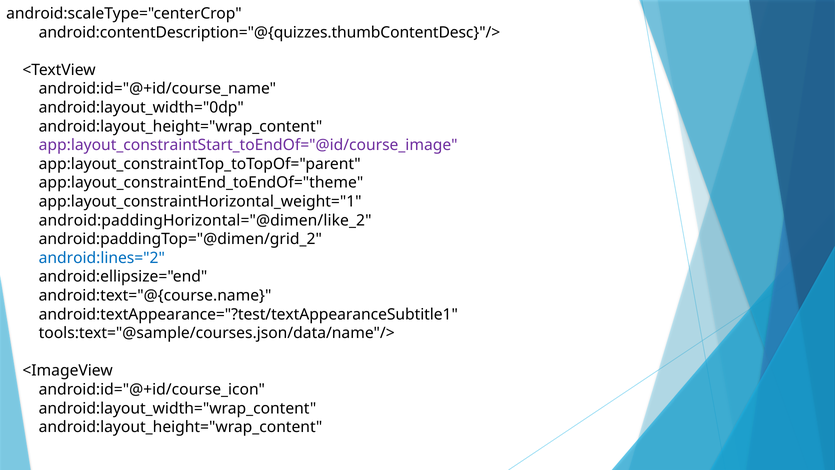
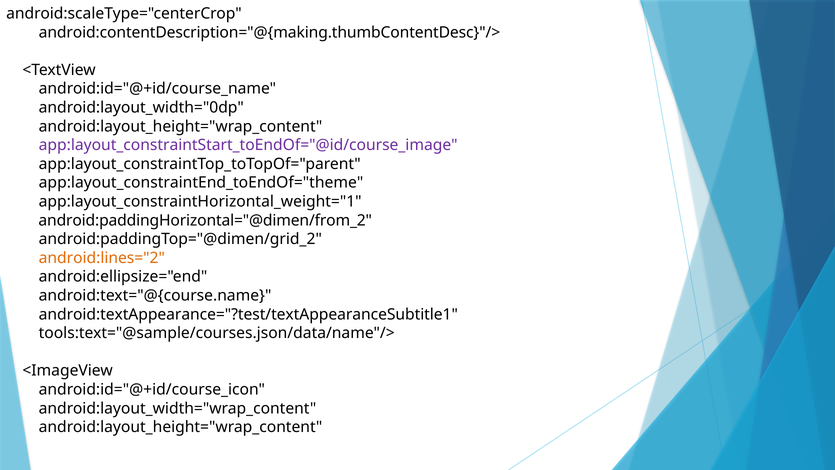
android:contentDescription="@{quizzes.thumbContentDesc}"/>: android:contentDescription="@{quizzes.thumbContentDesc}"/> -> android:contentDescription="@{making.thumbContentDesc}"/>
android:paddingHorizontal="@dimen/like_2: android:paddingHorizontal="@dimen/like_2 -> android:paddingHorizontal="@dimen/from_2
android:lines="2 colour: blue -> orange
